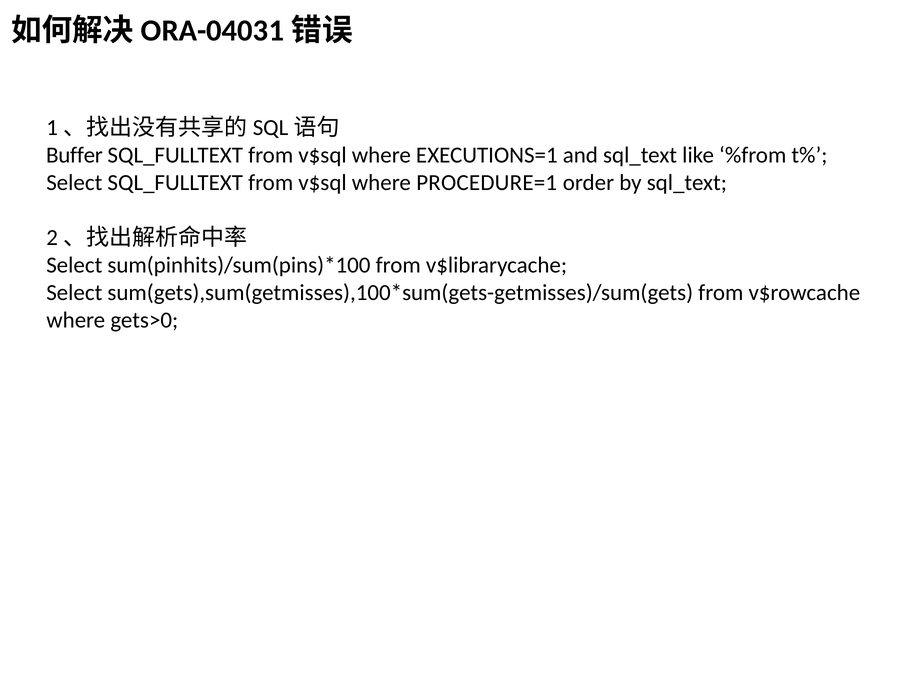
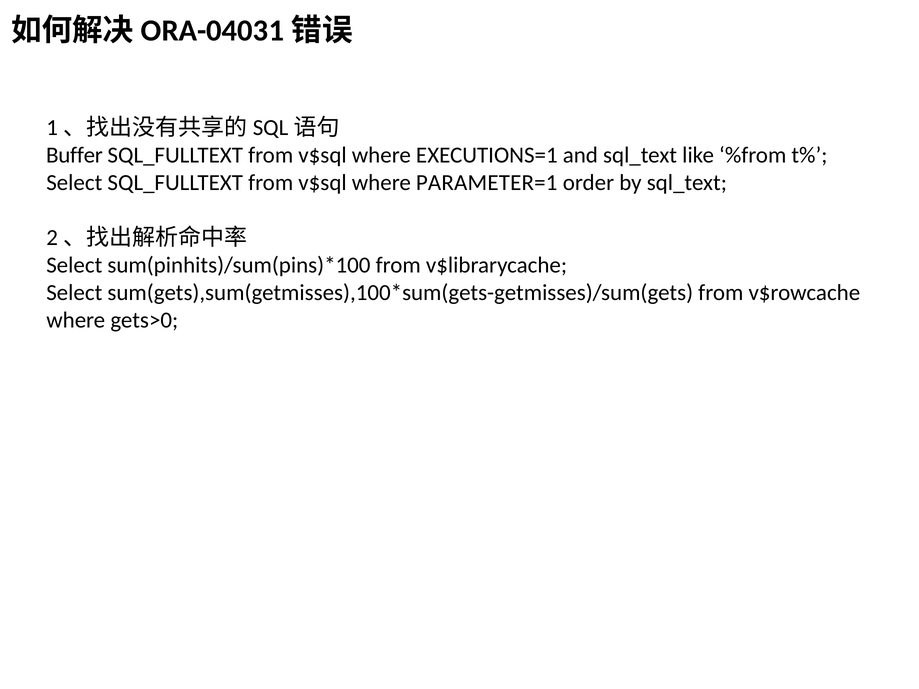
PROCEDURE=1: PROCEDURE=1 -> PARAMETER=1
